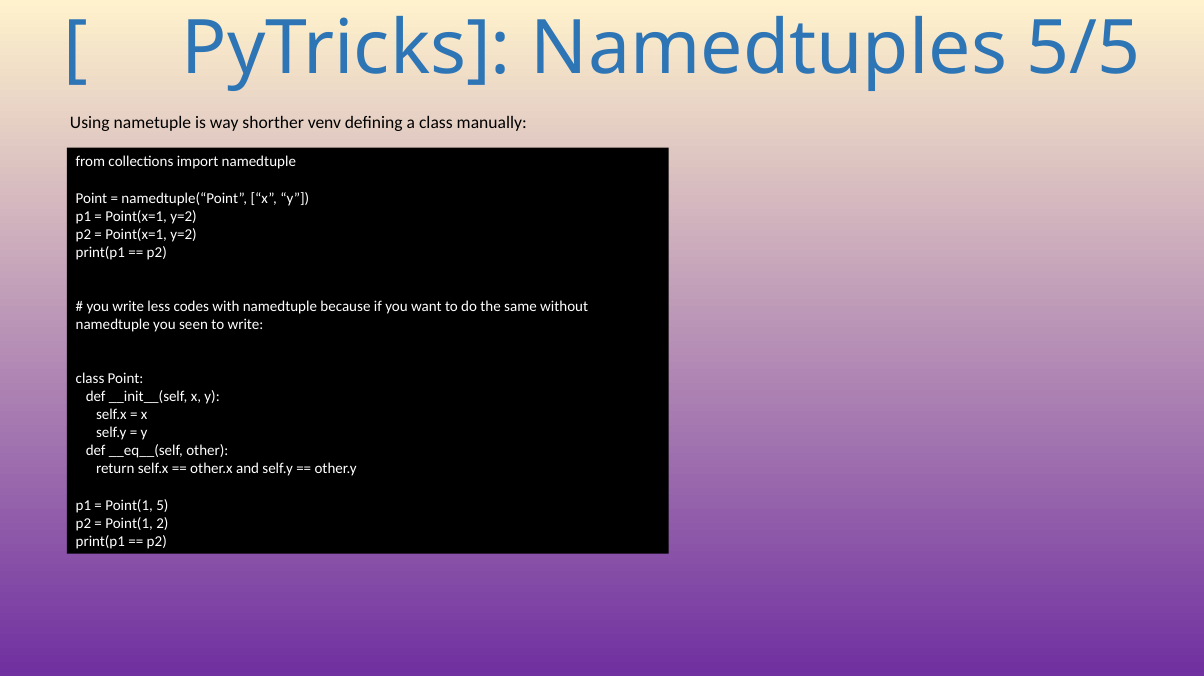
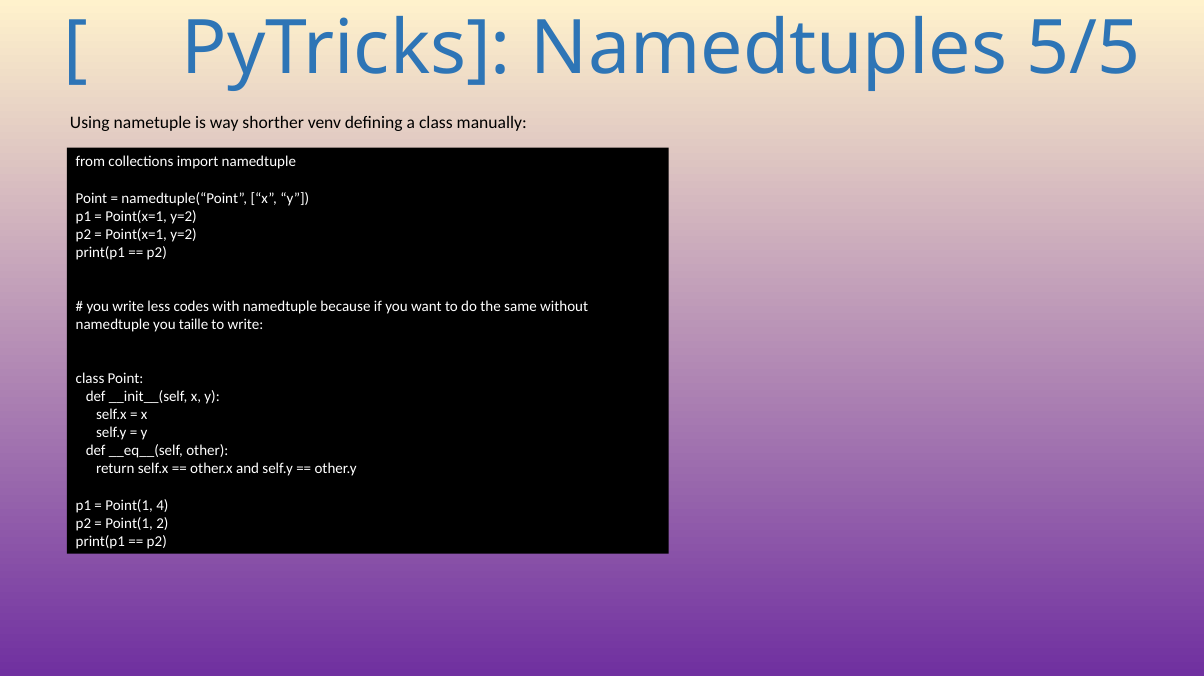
seen: seen -> taille
5: 5 -> 4
